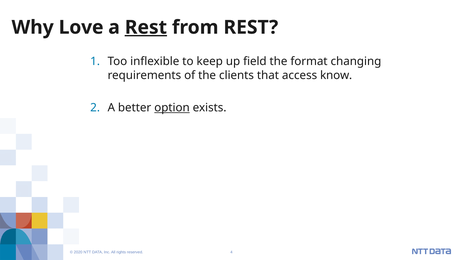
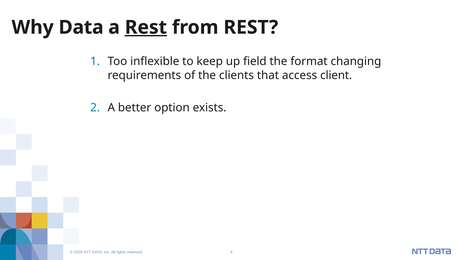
Why Love: Love -> Data
know: know -> client
option underline: present -> none
